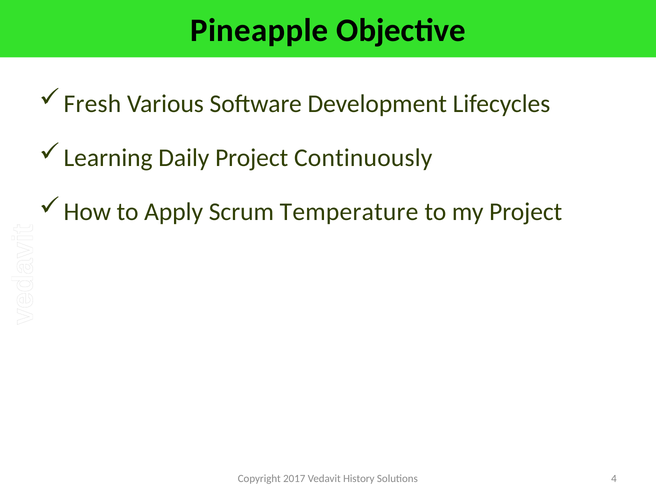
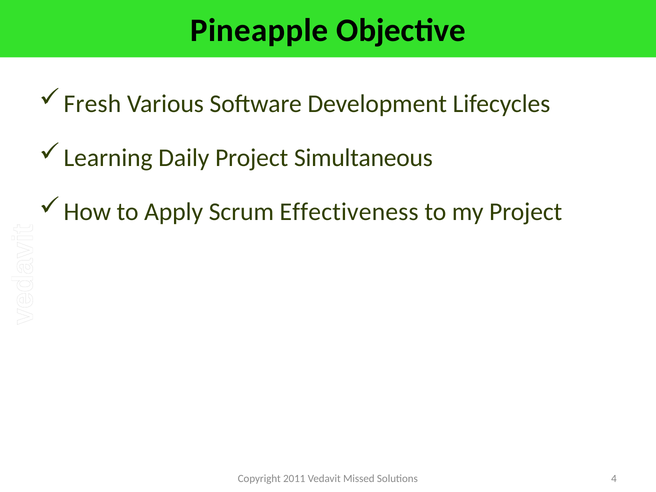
Continuously: Continuously -> Simultaneous
Temperature: Temperature -> Effectiveness
2017: 2017 -> 2011
History: History -> Missed
